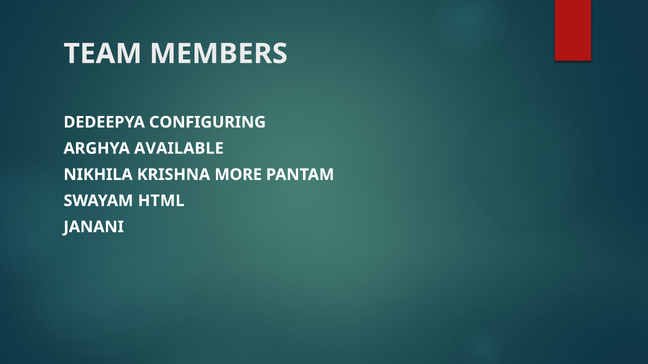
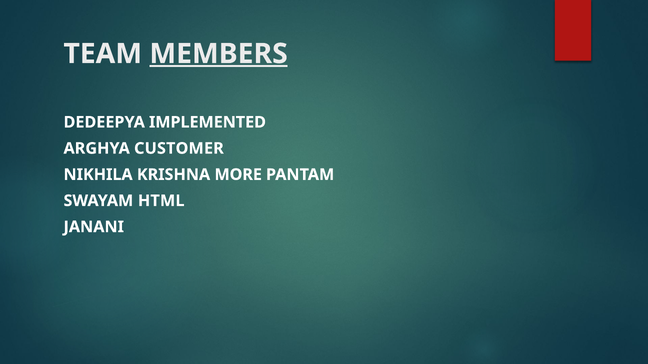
MEMBERS underline: none -> present
CONFIGURING: CONFIGURING -> IMPLEMENTED
AVAILABLE: AVAILABLE -> CUSTOMER
